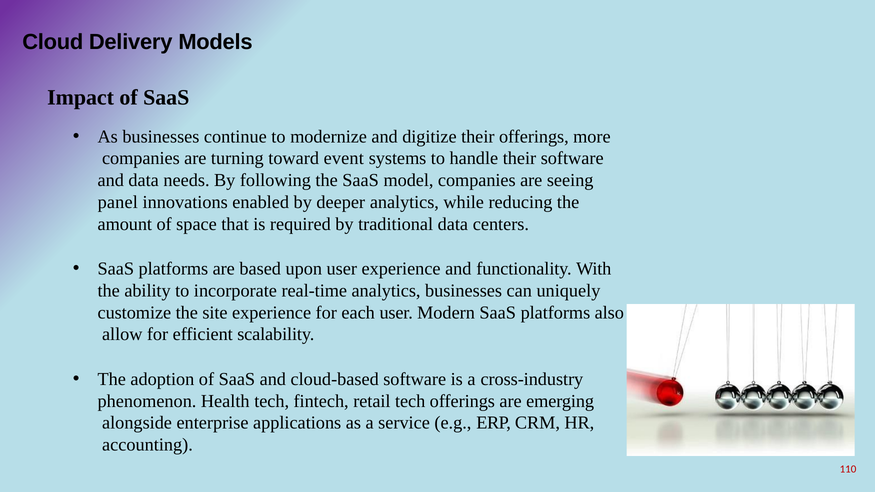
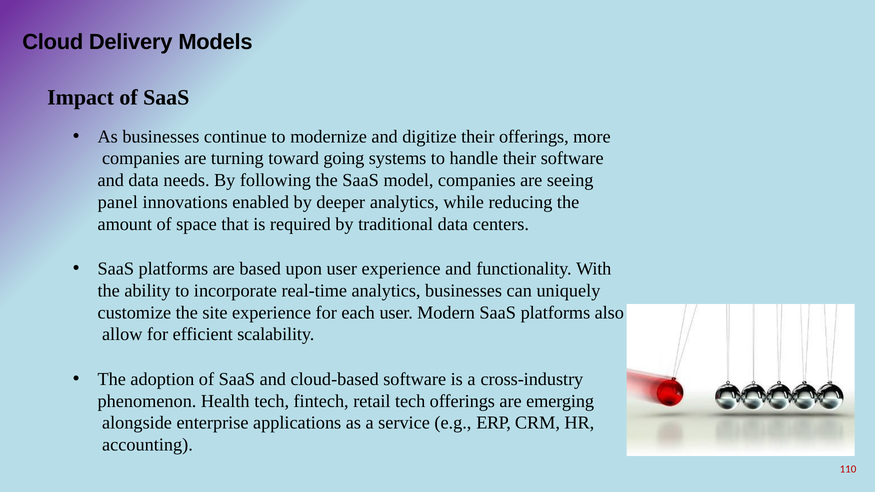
event: event -> going
